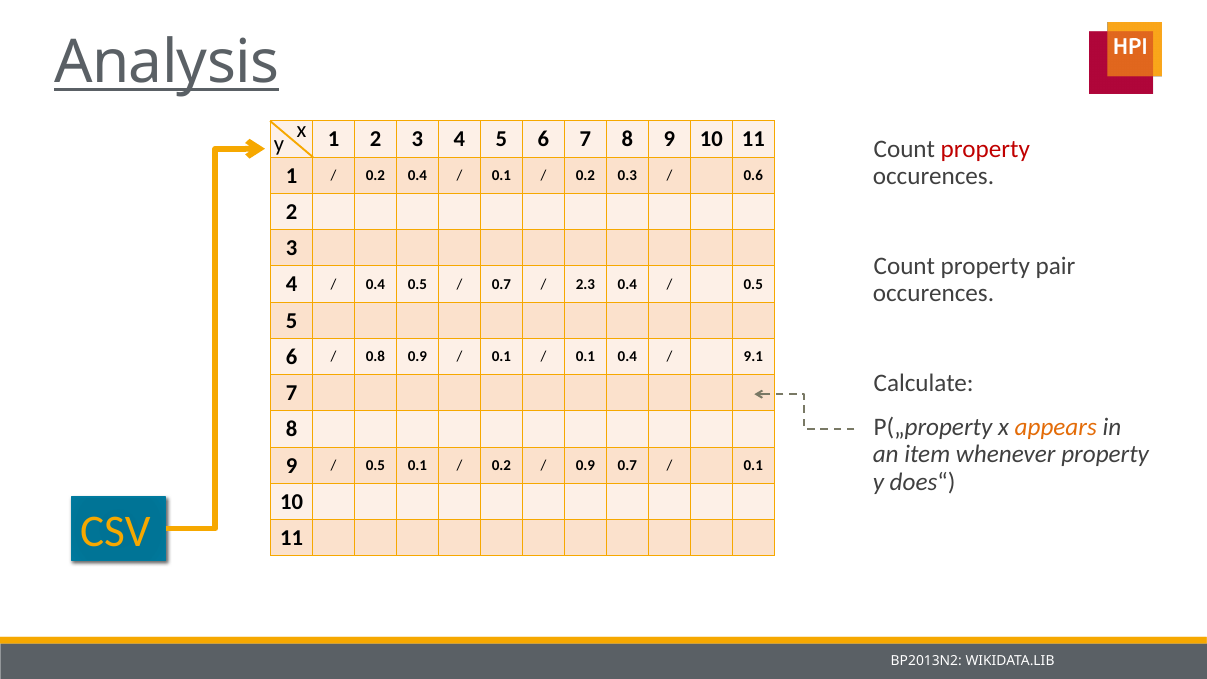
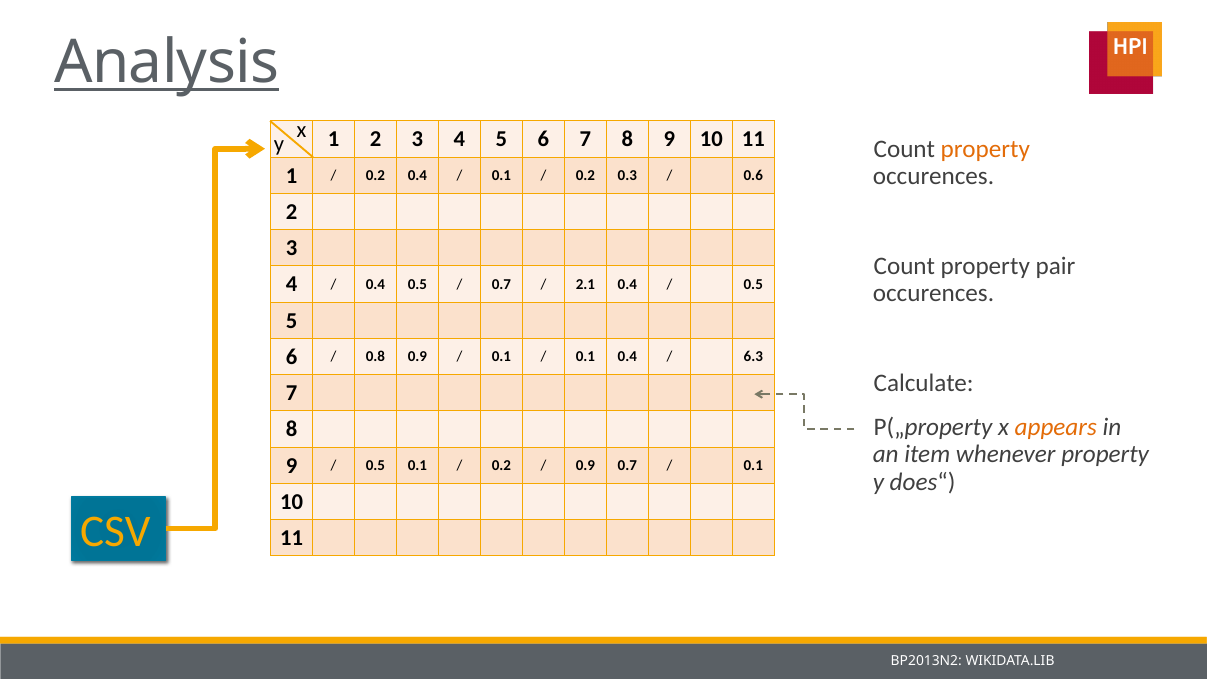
property at (985, 149) colour: red -> orange
2.3: 2.3 -> 2.1
9.1: 9.1 -> 6.3
